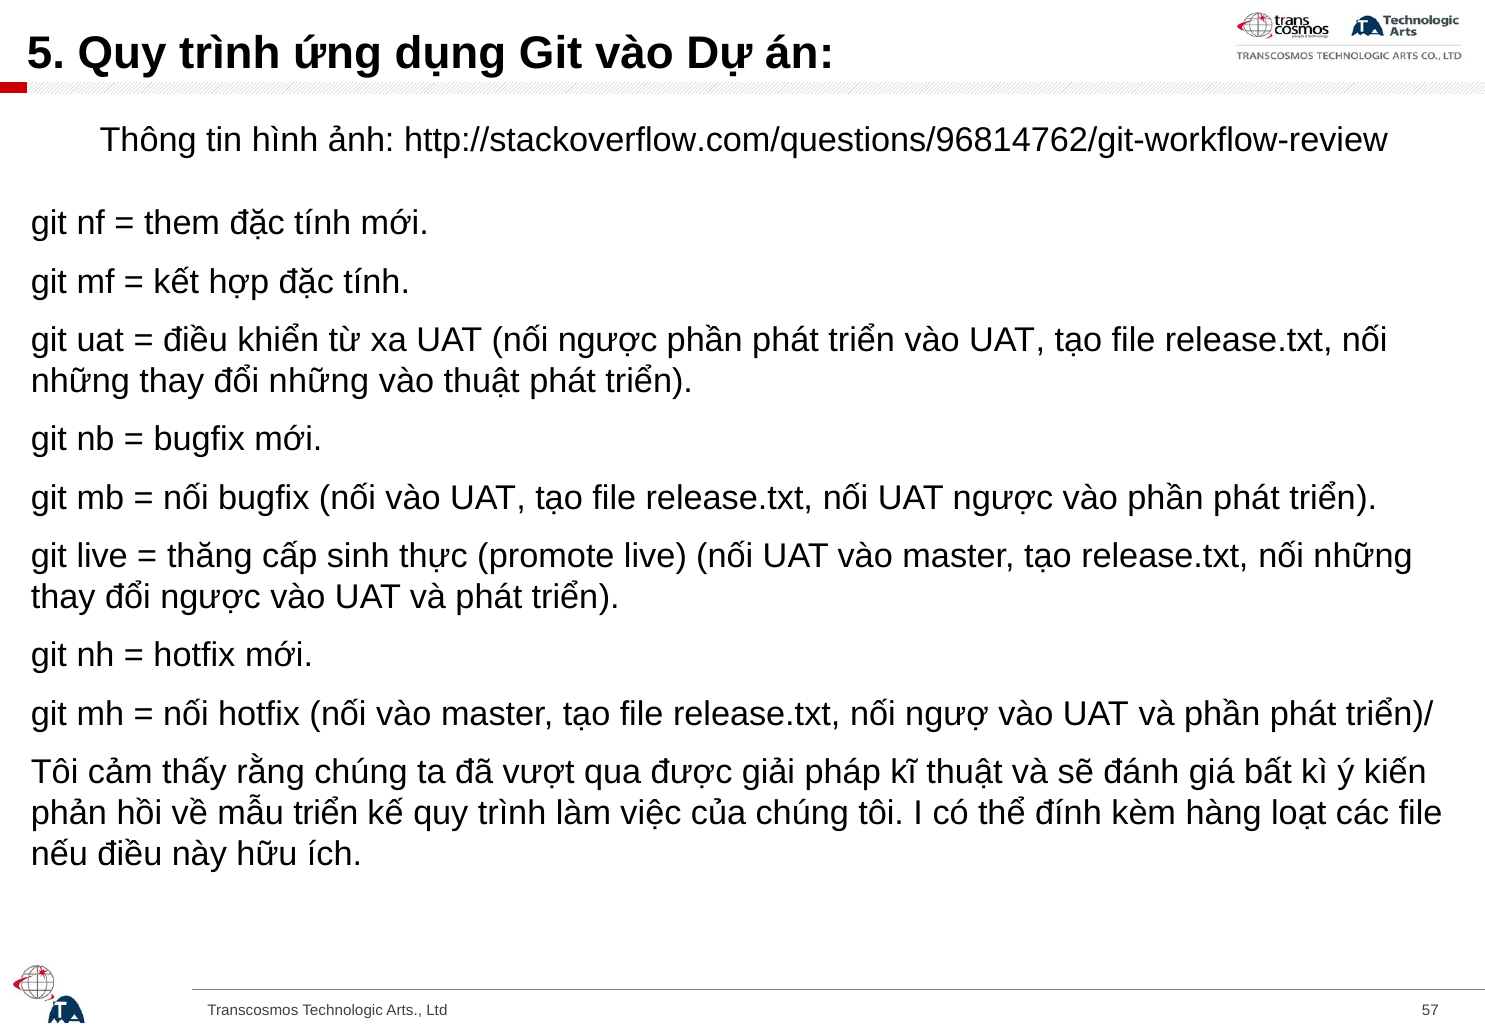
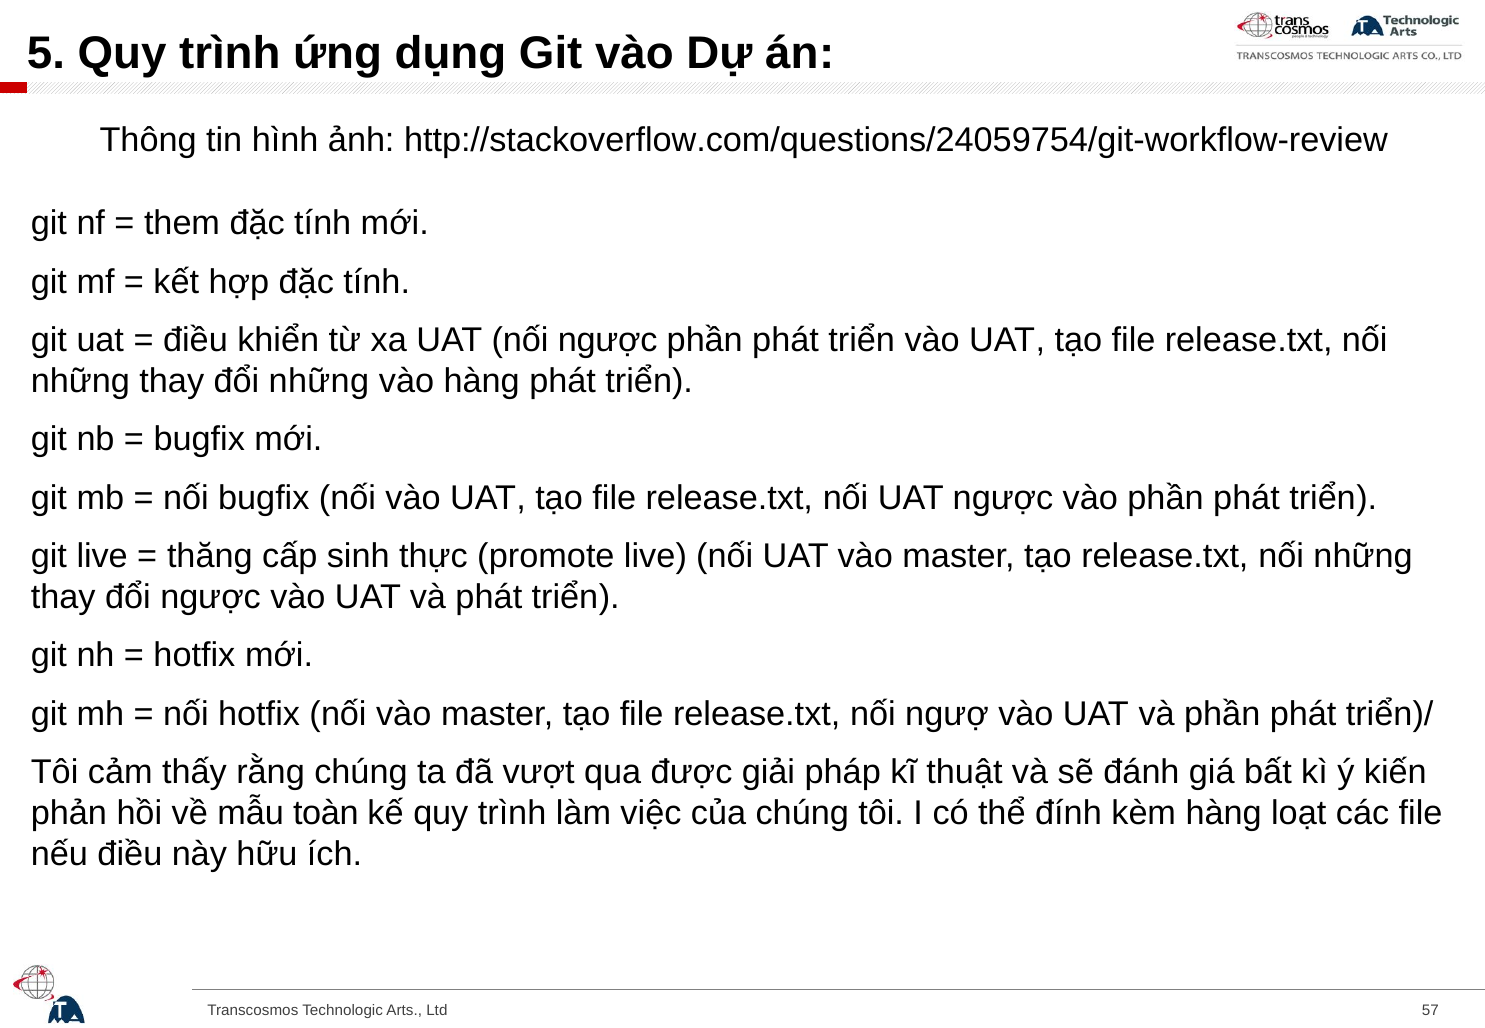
http://stackoverflow.com/questions/96814762/git-workflow-review: http://stackoverflow.com/questions/96814762/git-workflow-review -> http://stackoverflow.com/questions/24059754/git-workflow-review
vào thuật: thuật -> hàng
mẫu triển: triển -> toàn
